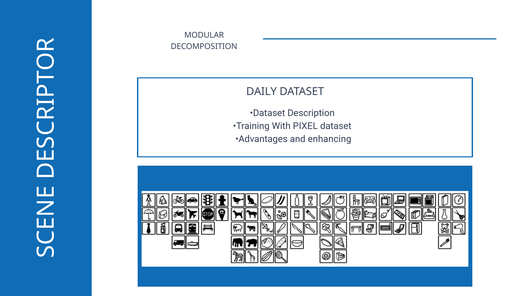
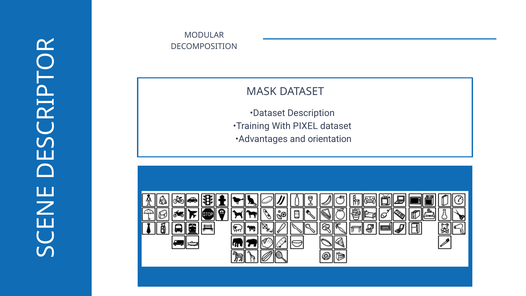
DAILY: DAILY -> MASK
enhancing: enhancing -> orientation
